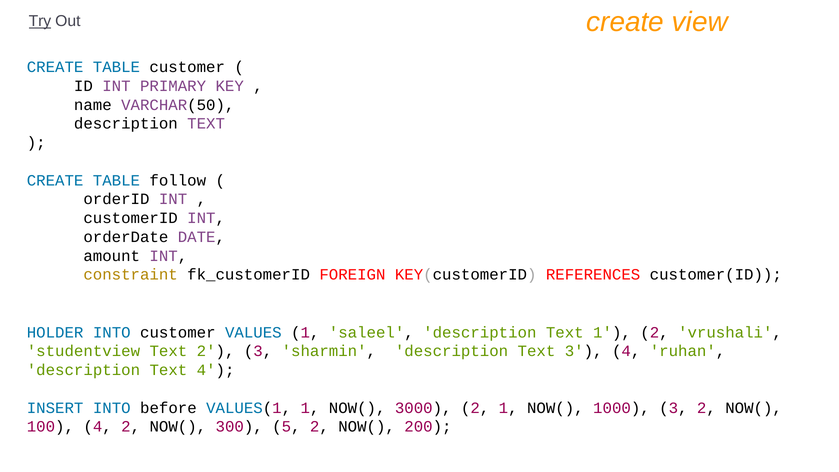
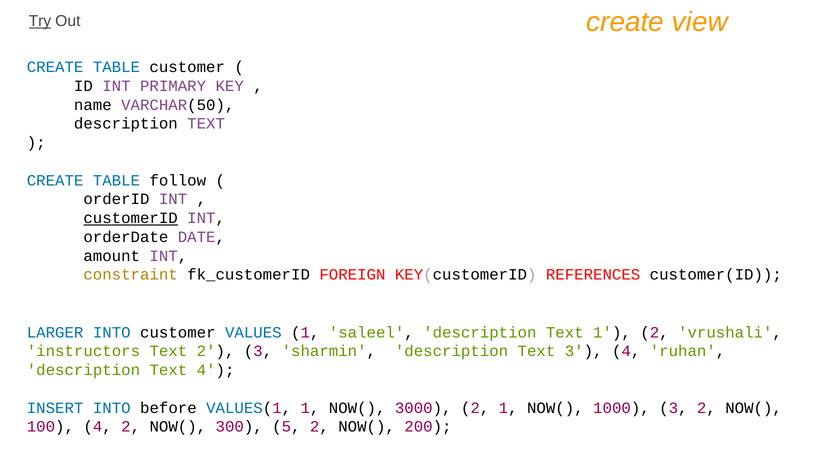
customerID underline: none -> present
HOLDER: HOLDER -> LARGER
studentview: studentview -> instructors
